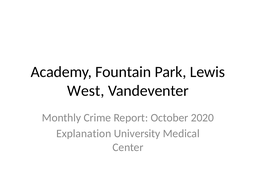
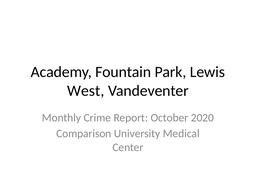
Explanation: Explanation -> Comparison
